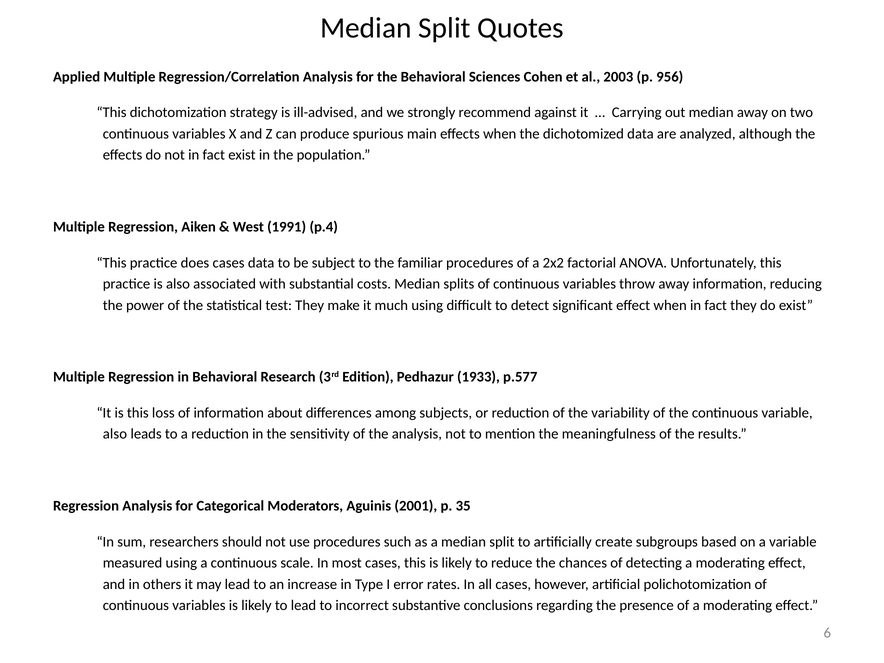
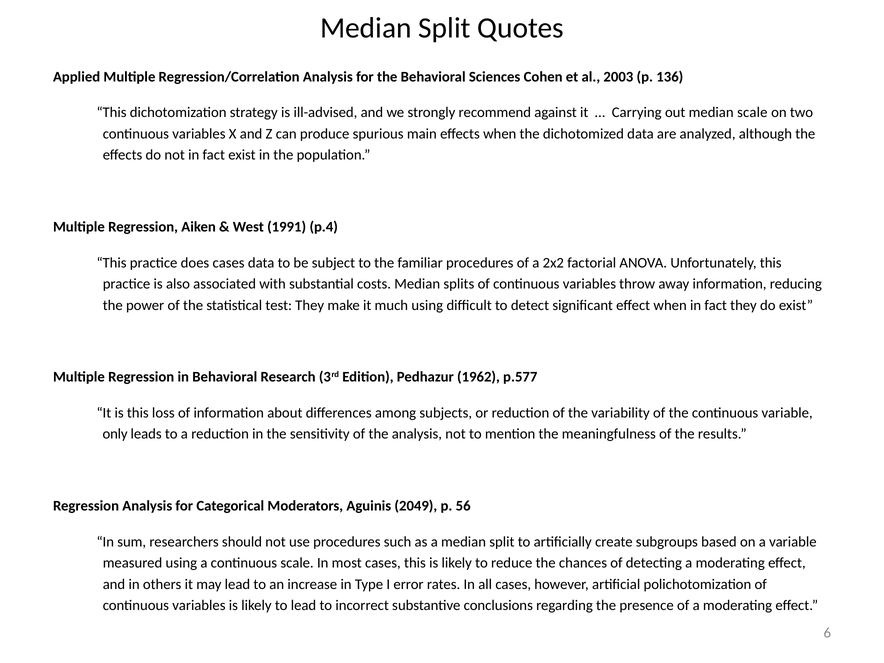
956: 956 -> 136
median away: away -> scale
1933: 1933 -> 1962
also at (115, 434): also -> only
2001: 2001 -> 2049
35: 35 -> 56
